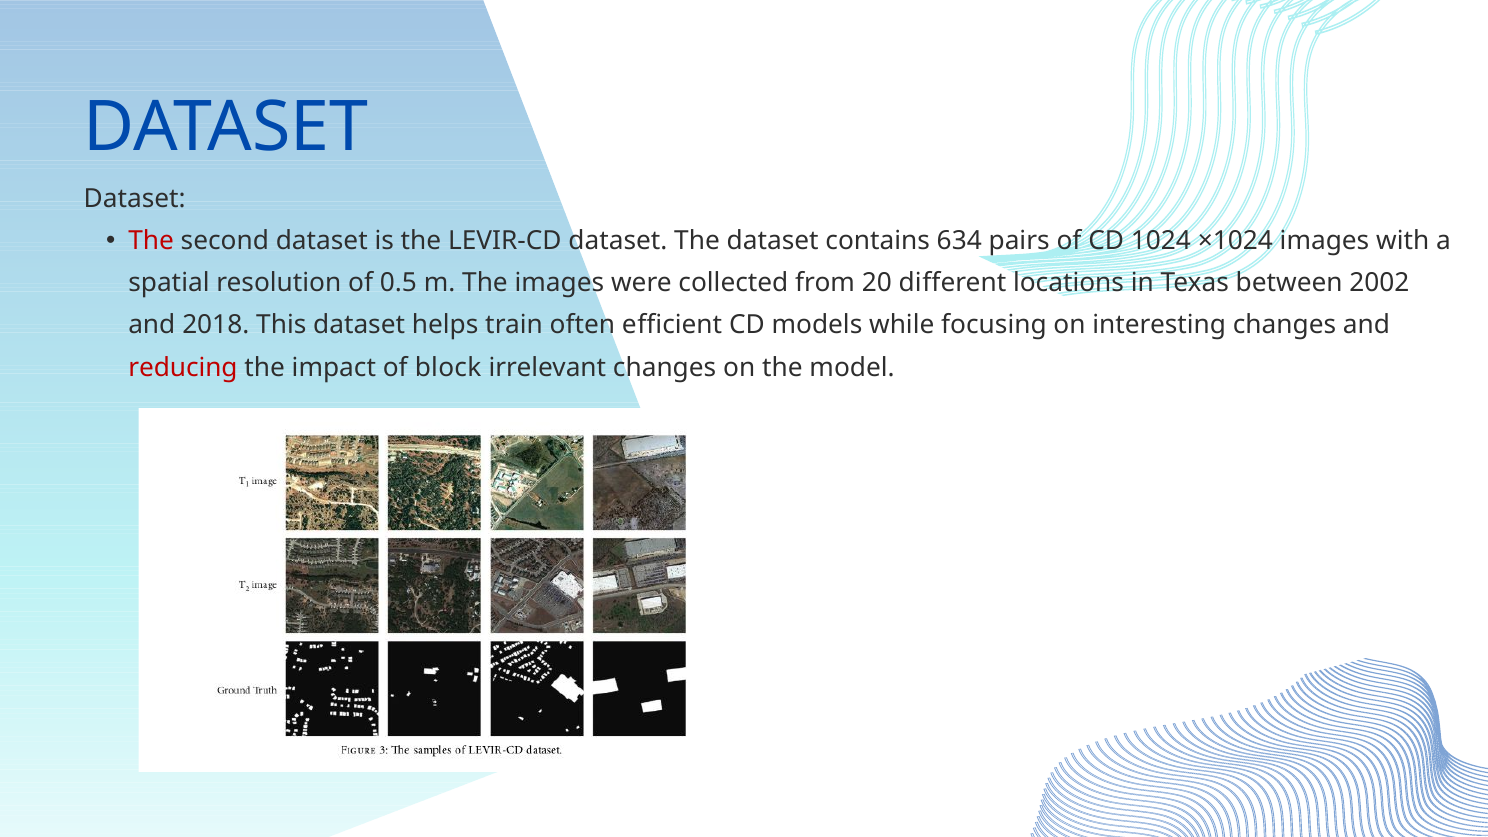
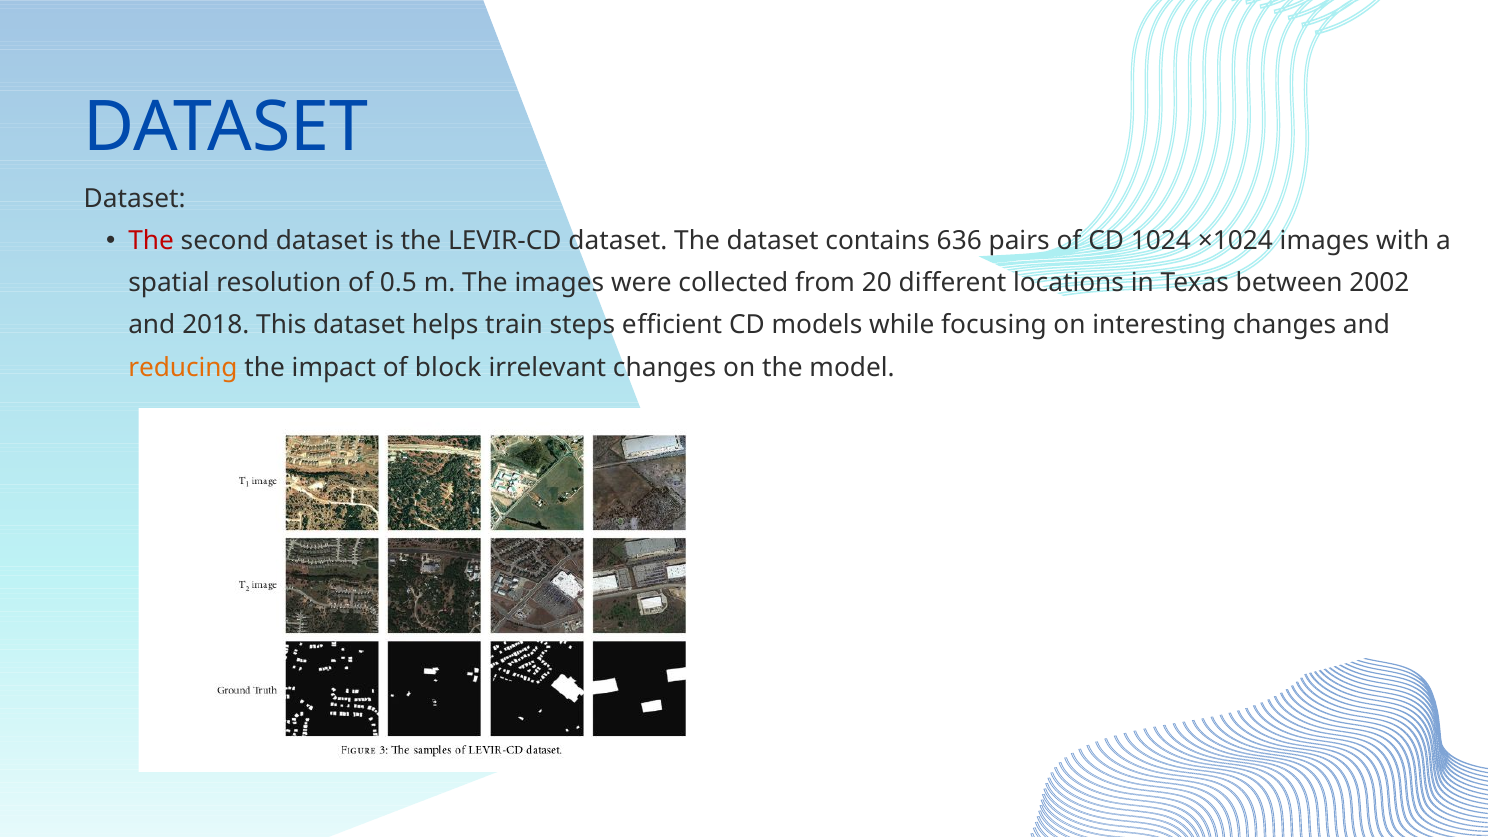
634: 634 -> 636
often: often -> steps
reducing colour: red -> orange
